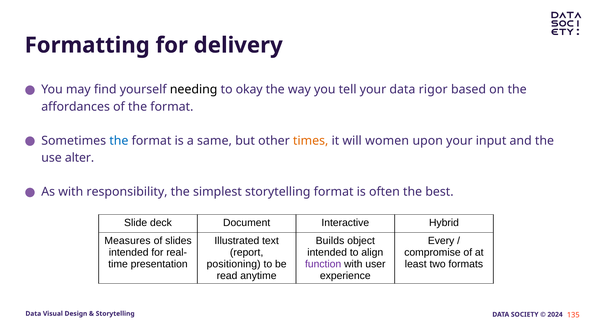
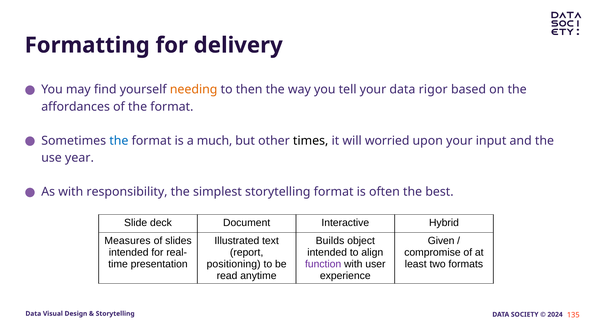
needing colour: black -> orange
okay: okay -> then
same: same -> much
times colour: orange -> black
women: women -> worried
alter: alter -> year
Every: Every -> Given
